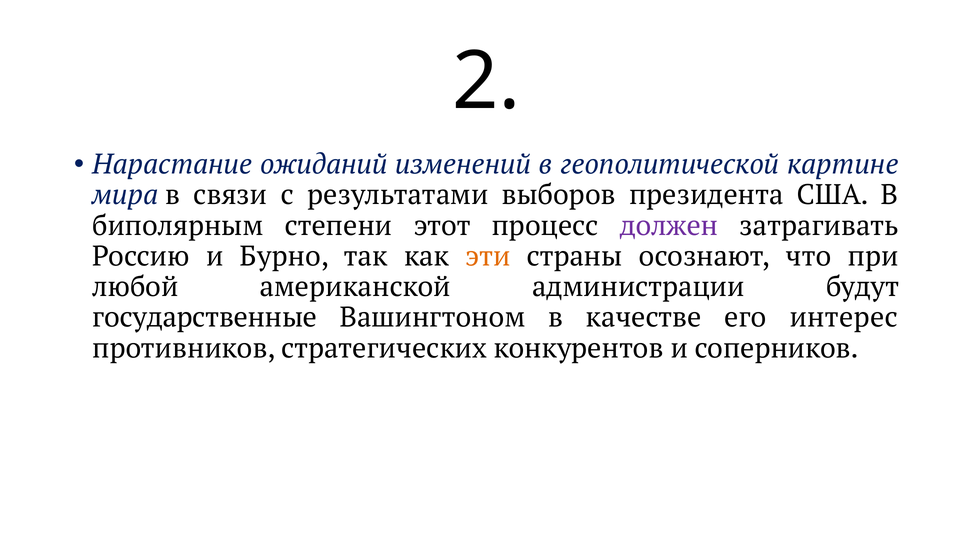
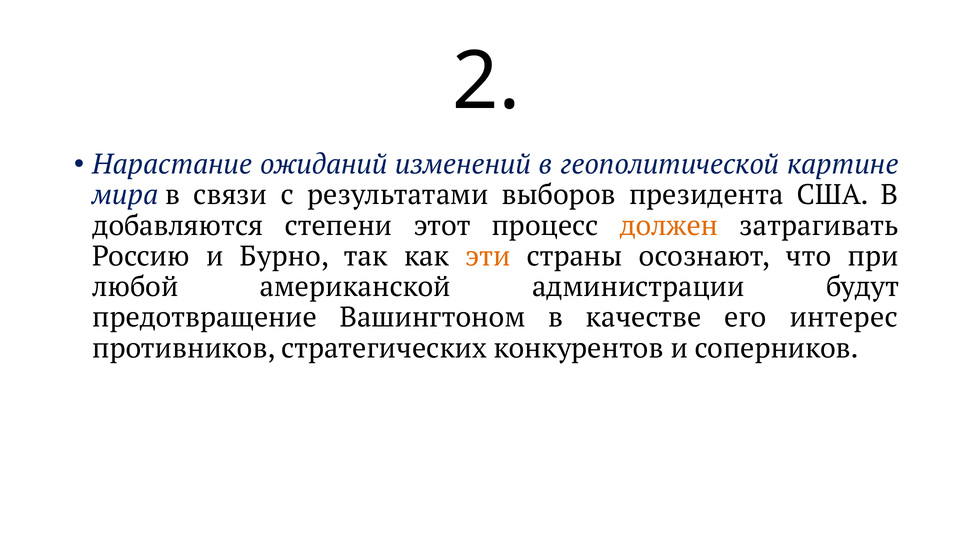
биполярным: биполярным -> добавляются
должен colour: purple -> orange
государственные: государственные -> предотвращение
